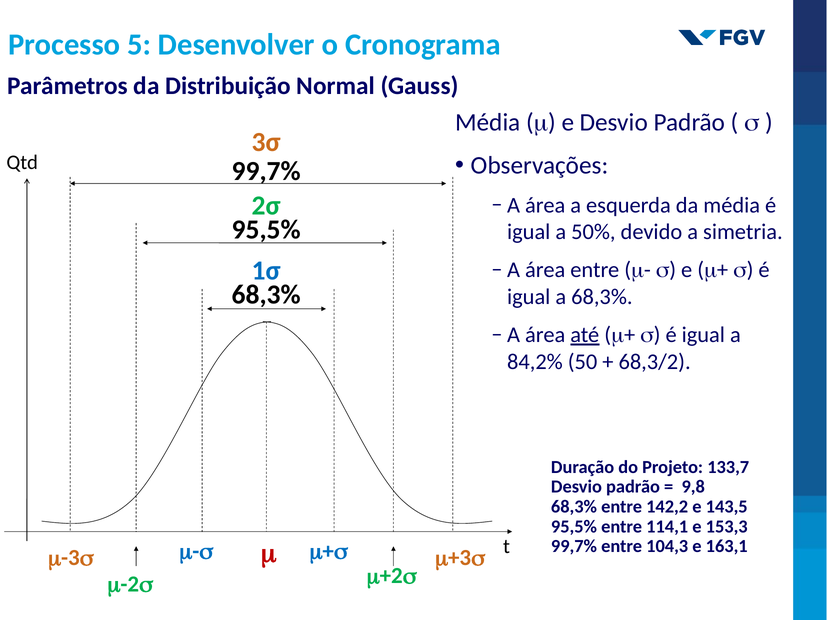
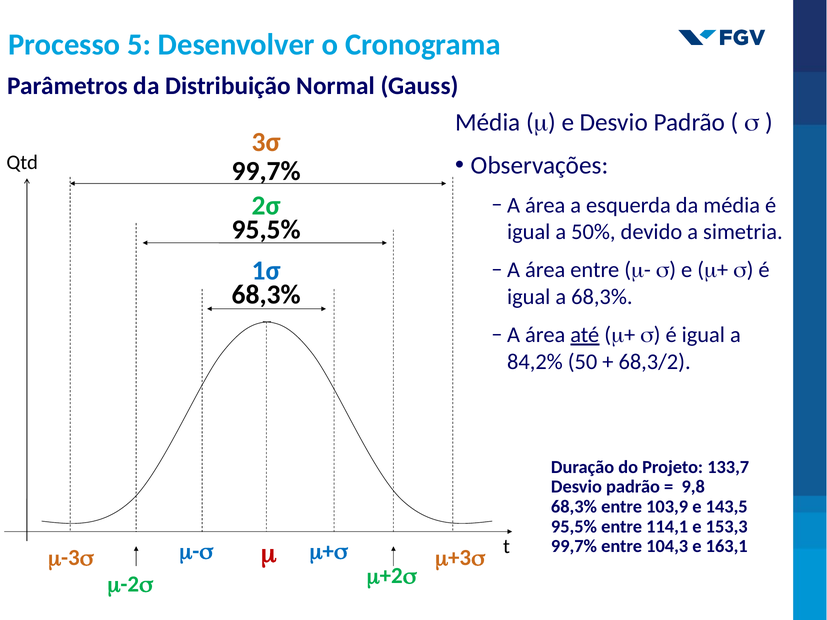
142,2: 142,2 -> 103,9
